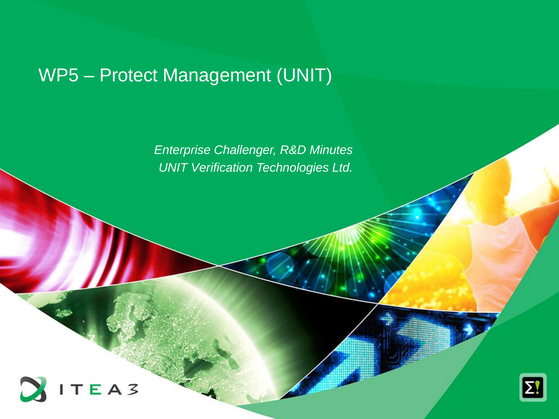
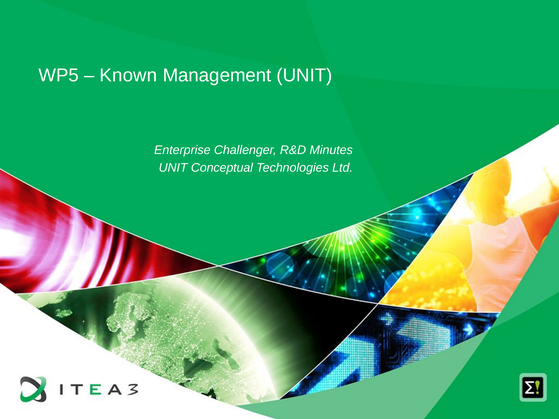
Protect: Protect -> Known
Verification: Verification -> Conceptual
